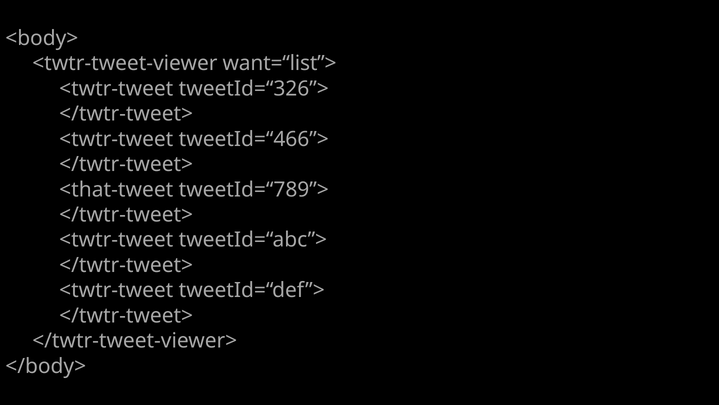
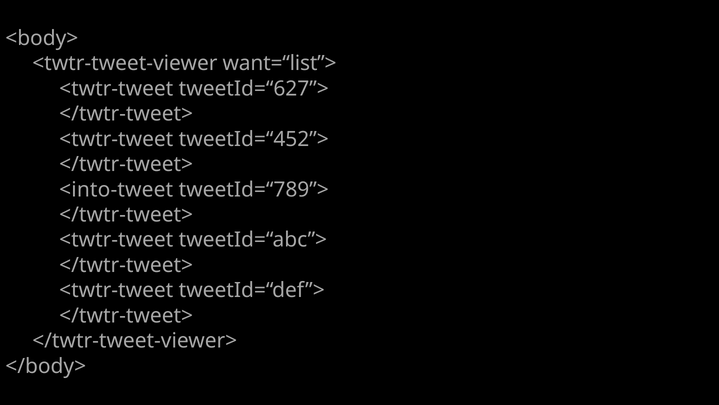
tweetId=“326”>: tweetId=“326”> -> tweetId=“627”>
tweetId=“466”>: tweetId=“466”> -> tweetId=“452”>
<that-tweet: <that-tweet -> <into-tweet
